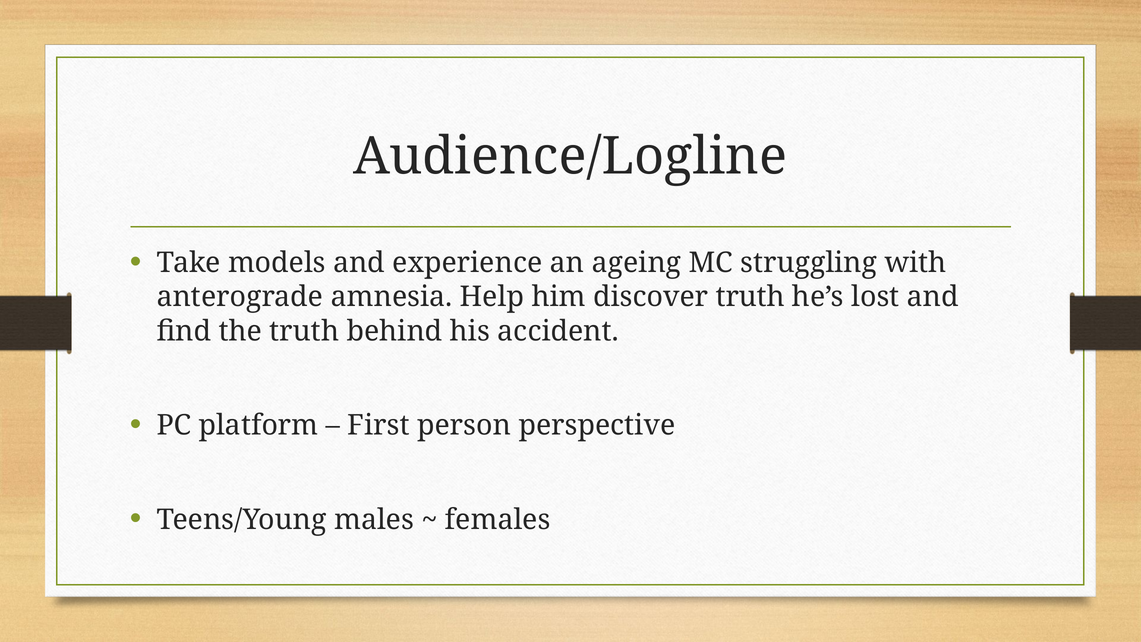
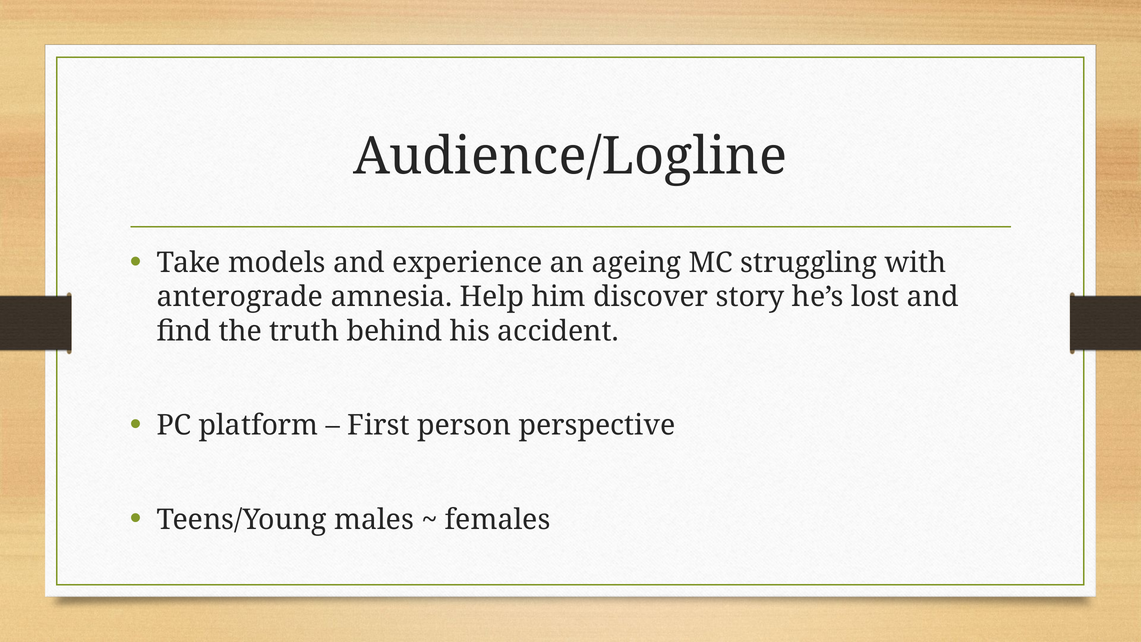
discover truth: truth -> story
